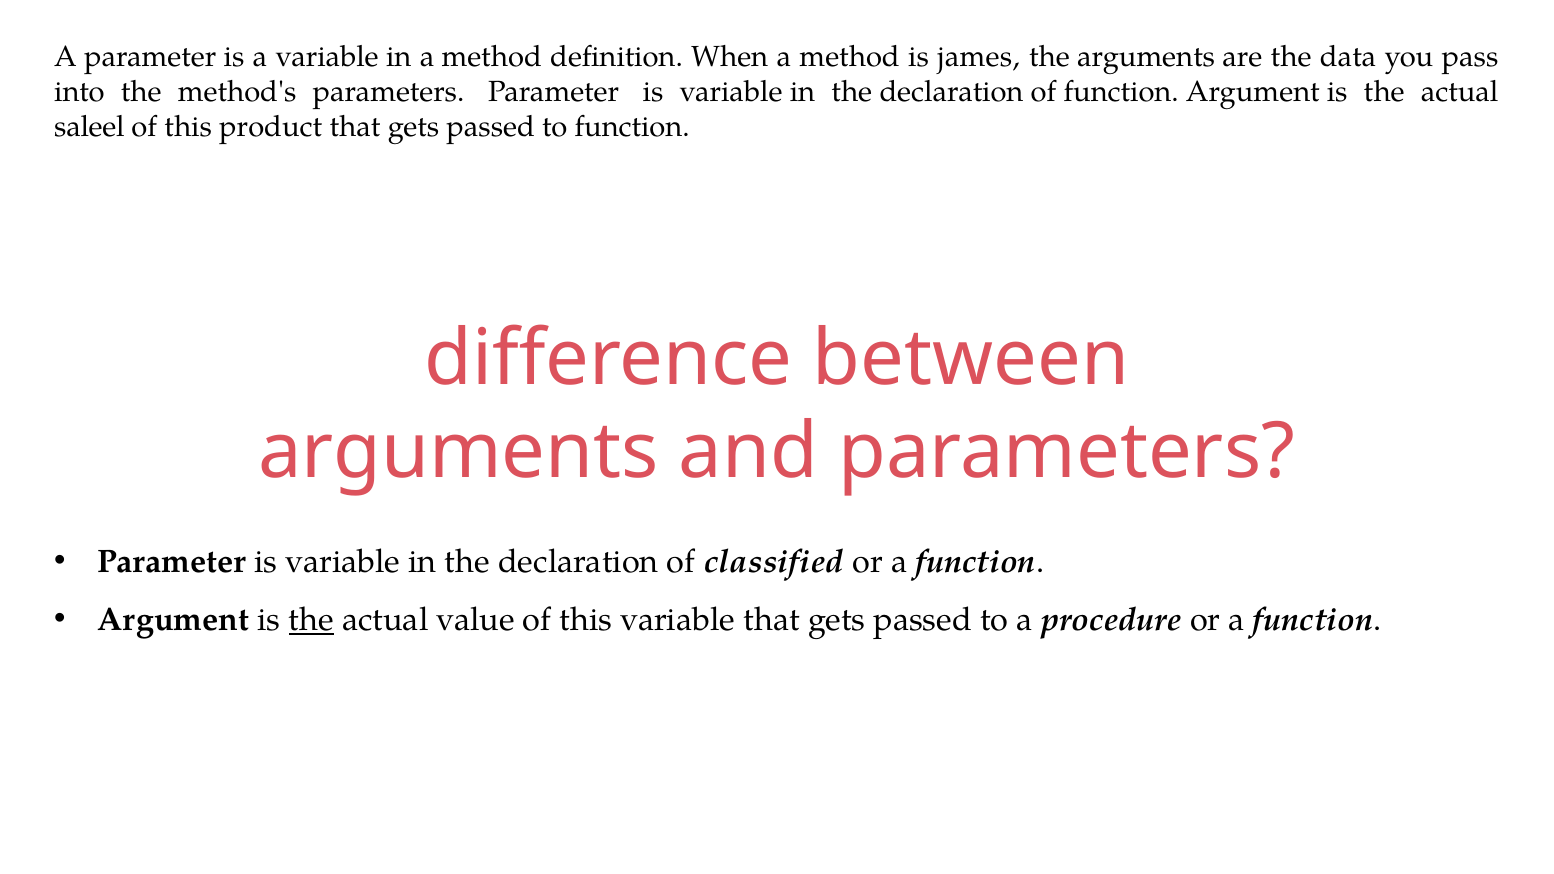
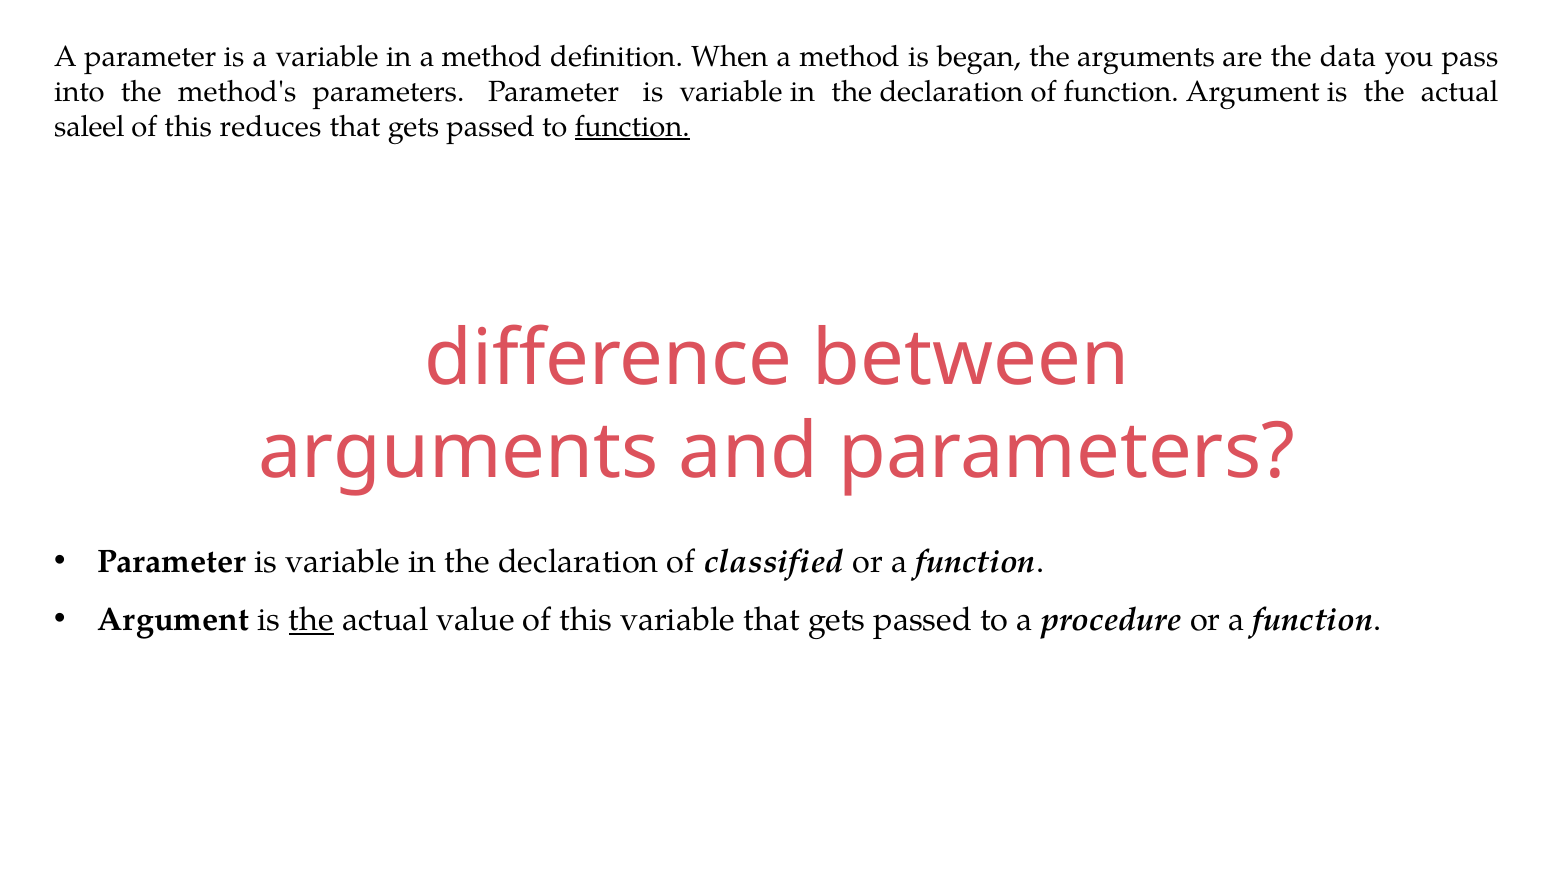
james: james -> began
product: product -> reduces
function at (632, 127) underline: none -> present
